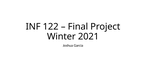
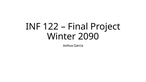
2021: 2021 -> 2090
